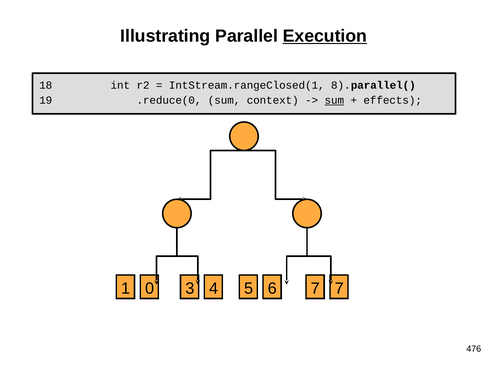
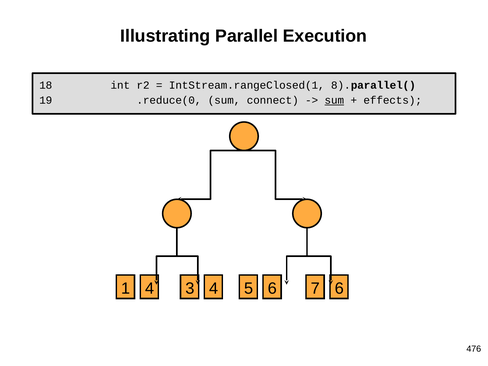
Execution underline: present -> none
context: context -> connect
1 0: 0 -> 4
7 7: 7 -> 6
